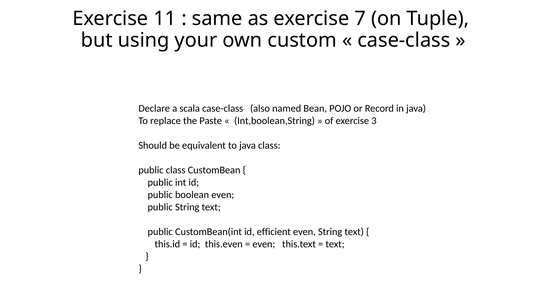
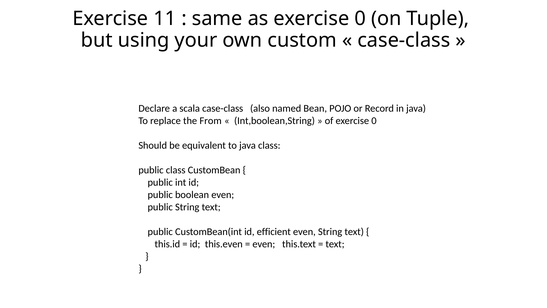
as exercise 7: 7 -> 0
Paste: Paste -> From
of exercise 3: 3 -> 0
